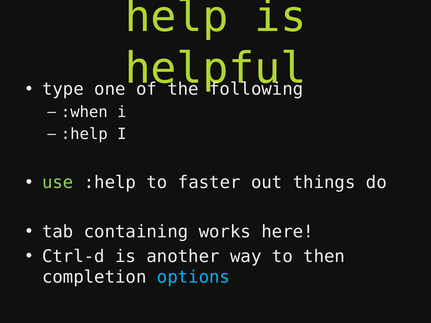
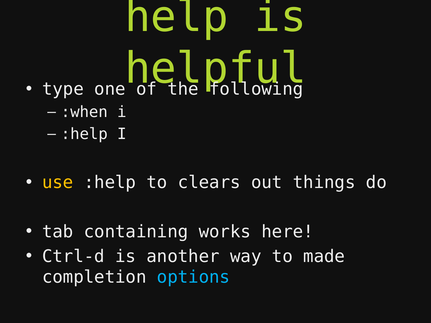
use colour: light green -> yellow
faster: faster -> clears
then: then -> made
